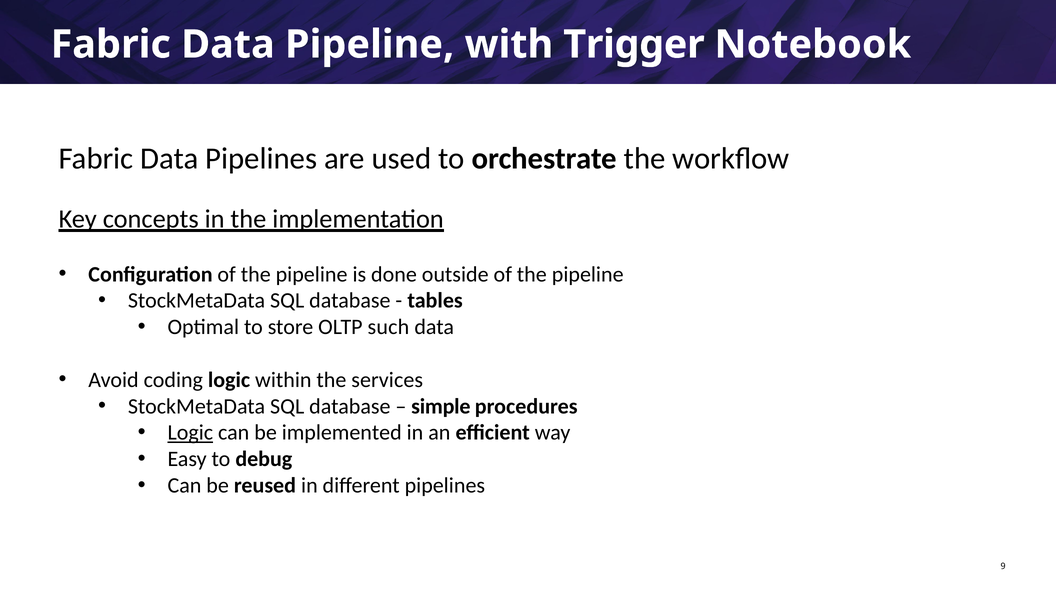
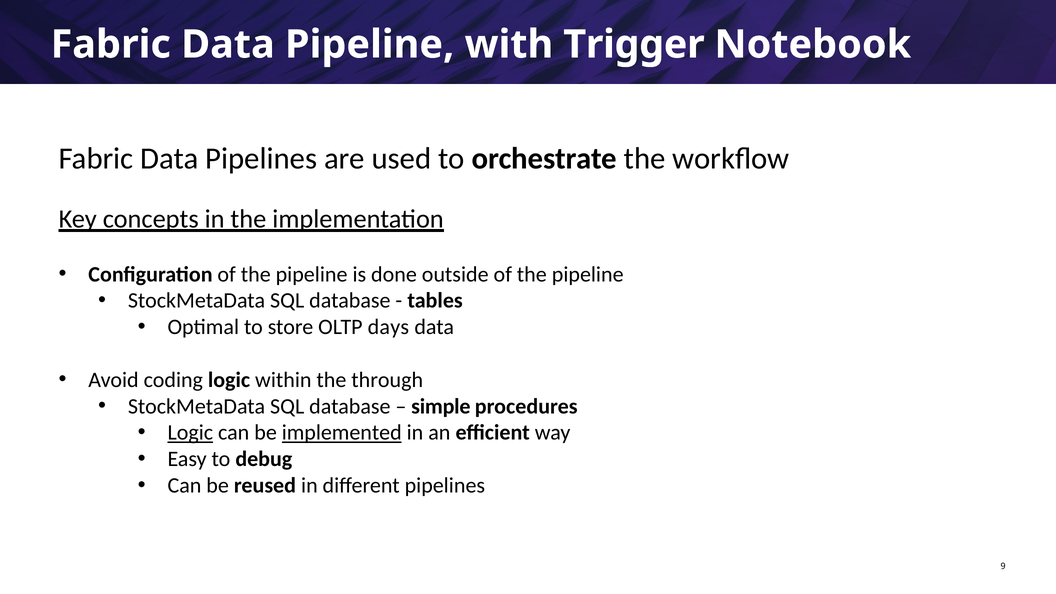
such: such -> days
services: services -> through
implemented underline: none -> present
